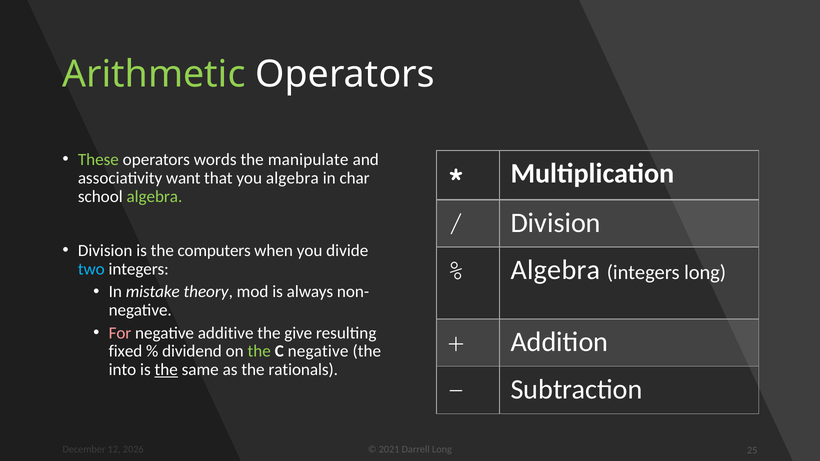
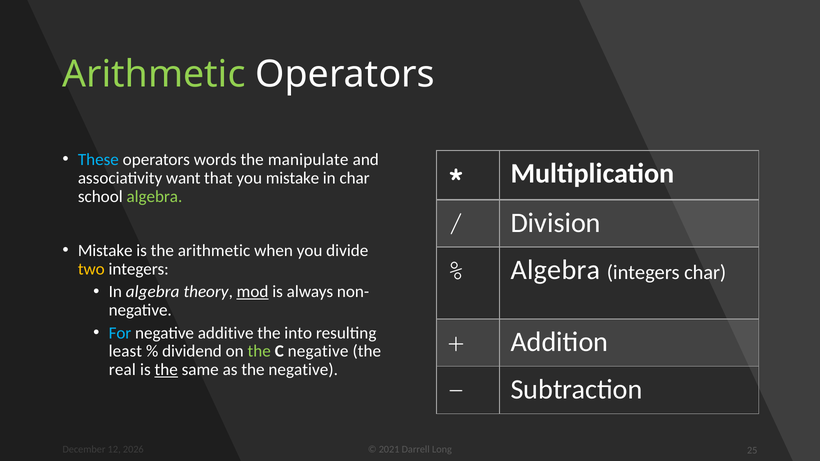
These colour: light green -> light blue
you algebra: algebra -> mistake
Division at (105, 251): Division -> Mistake
the computers: computers -> arithmetic
integers long: long -> char
two colour: light blue -> yellow
In mistake: mistake -> algebra
mod underline: none -> present
For colour: pink -> light blue
give: give -> into
fixed: fixed -> least
into: into -> real
the rationals: rationals -> negative
